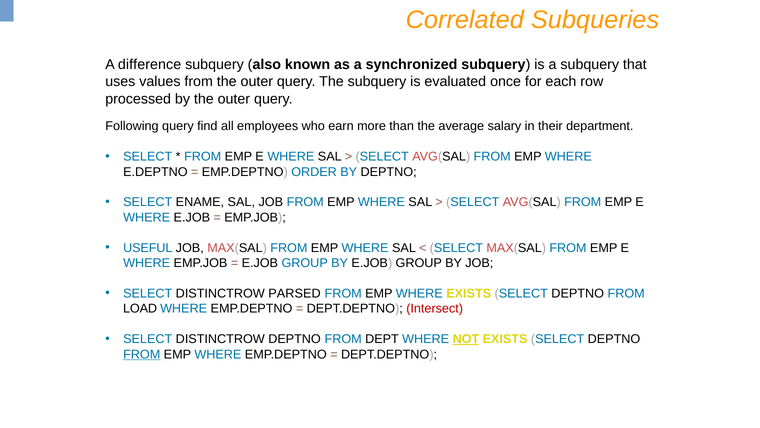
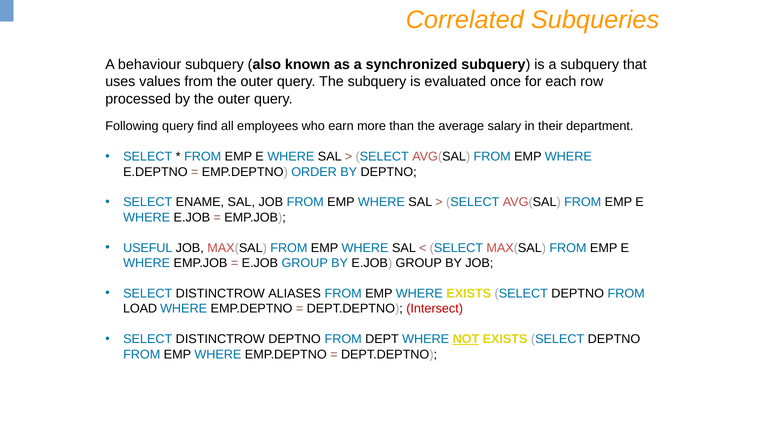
difference: difference -> behaviour
PARSED: PARSED -> ALIASES
FROM at (142, 354) underline: present -> none
